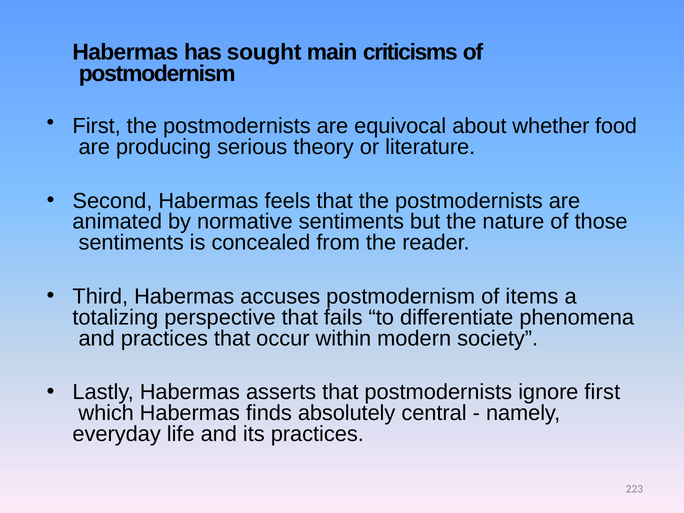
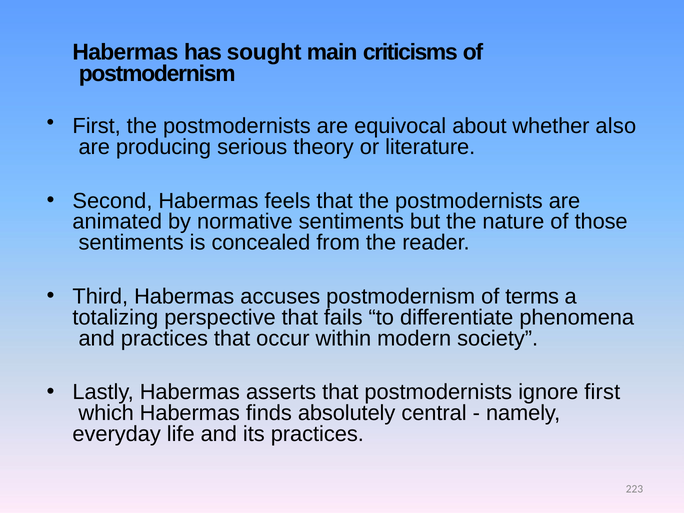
food: food -> also
items: items -> terms
